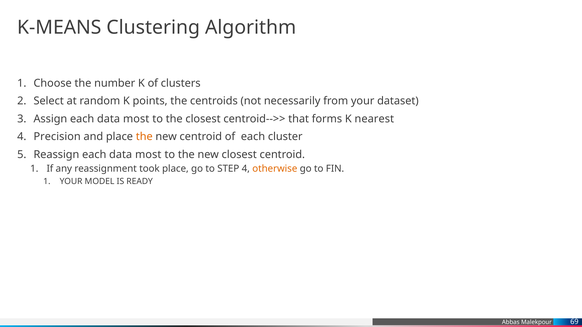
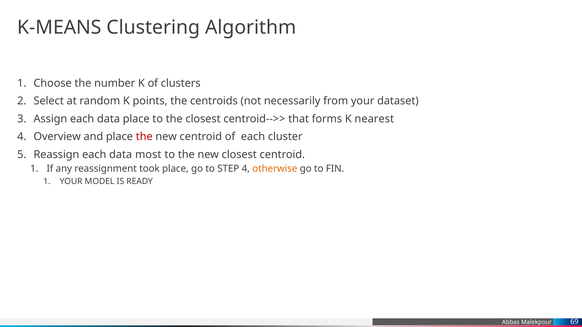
Assign each data most: most -> place
Precision: Precision -> Overview
the at (144, 137) colour: orange -> red
